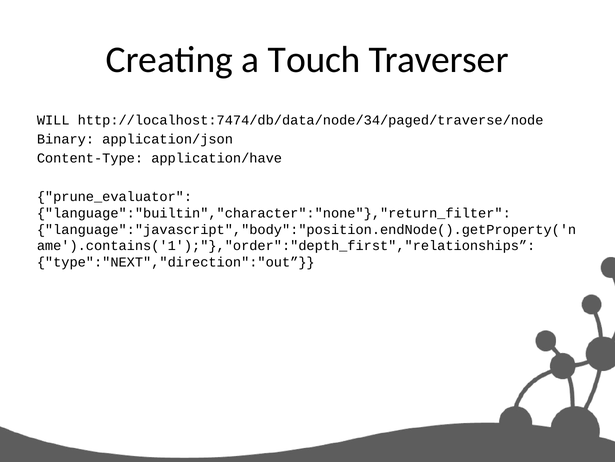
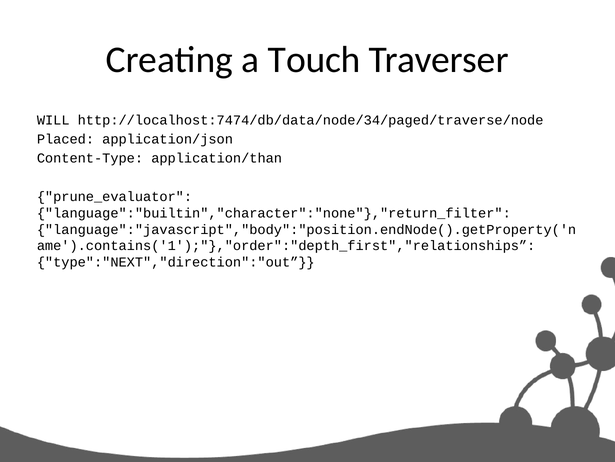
Binary: Binary -> Placed
application/have: application/have -> application/than
